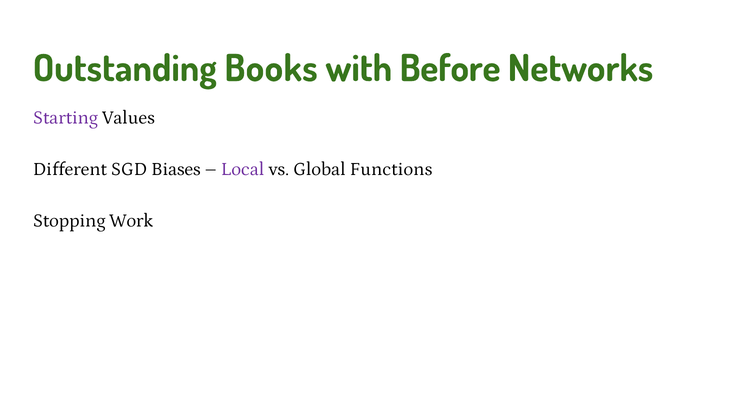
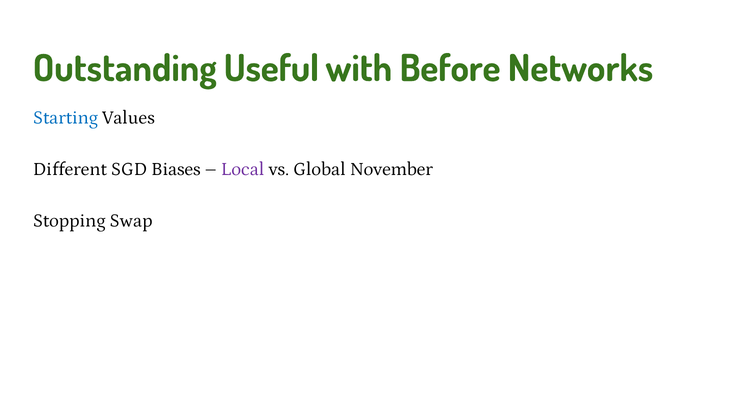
Books: Books -> Useful
Starting colour: purple -> blue
Functions: Functions -> November
Work: Work -> Swap
